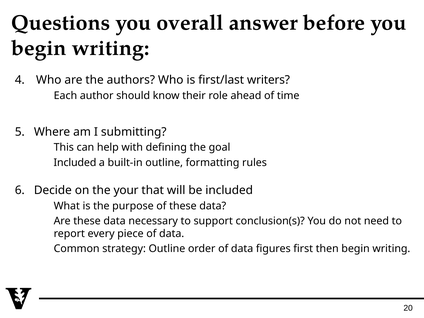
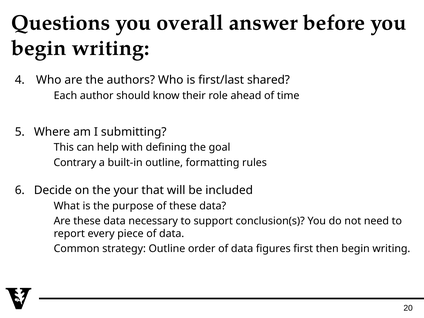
writers: writers -> shared
Included at (75, 163): Included -> Contrary
